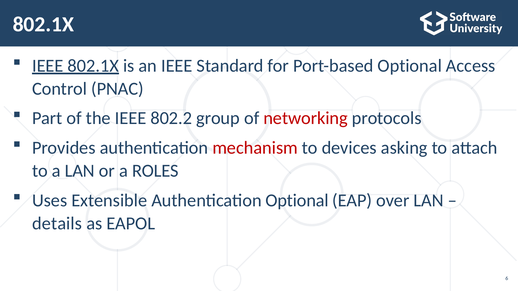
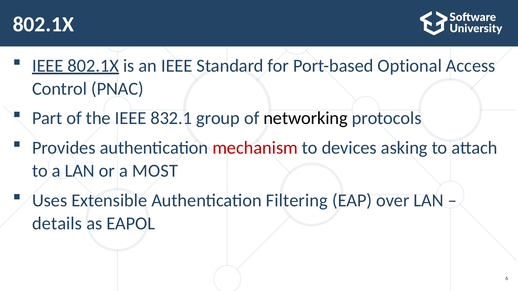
802.2: 802.2 -> 832.1
networking colour: red -> black
ROLES: ROLES -> MOST
Authentication Optional: Optional -> Filtering
